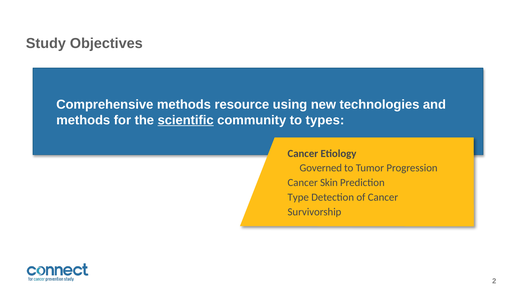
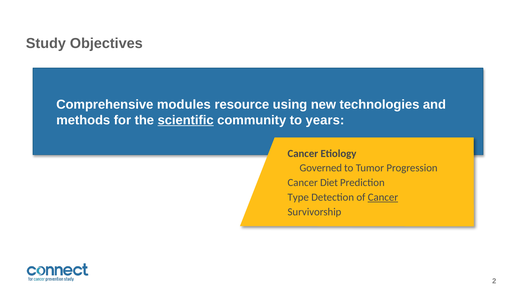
Comprehensive methods: methods -> modules
types: types -> years
Skin: Skin -> Diet
Cancer at (383, 197) underline: none -> present
